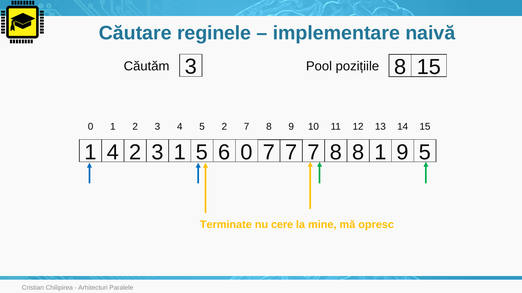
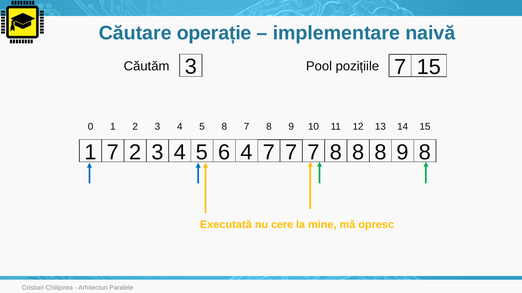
reginele: reginele -> operație
3 8: 8 -> 7
5 2: 2 -> 8
1 4: 4 -> 7
1 at (180, 153): 1 -> 4
6 0: 0 -> 4
8 8 1: 1 -> 8
9 5: 5 -> 8
Terminate: Terminate -> Executată
